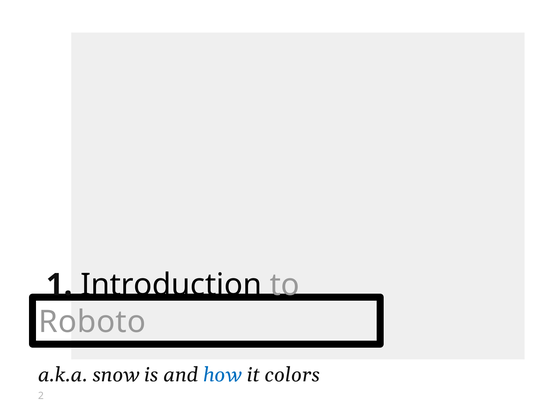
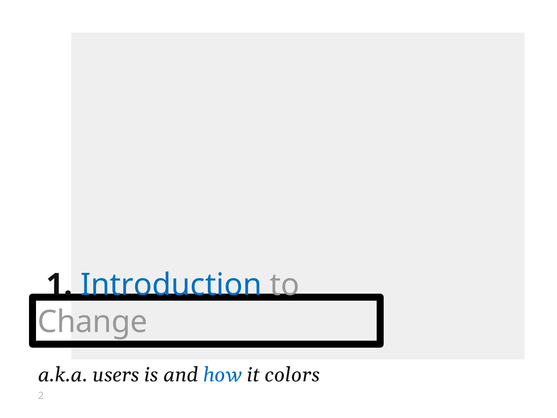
Introduction colour: black -> blue
Roboto: Roboto -> Change
snow: snow -> users
